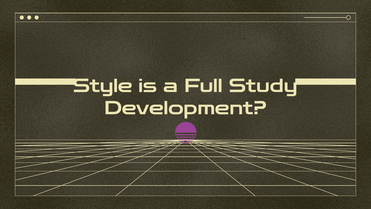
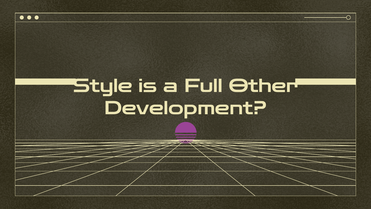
Study: Study -> Other
